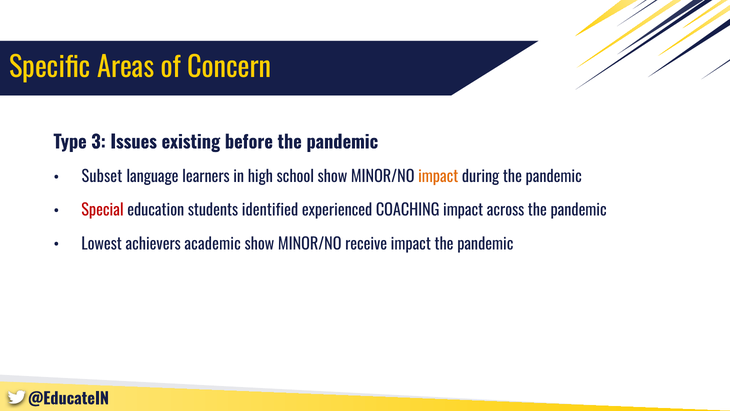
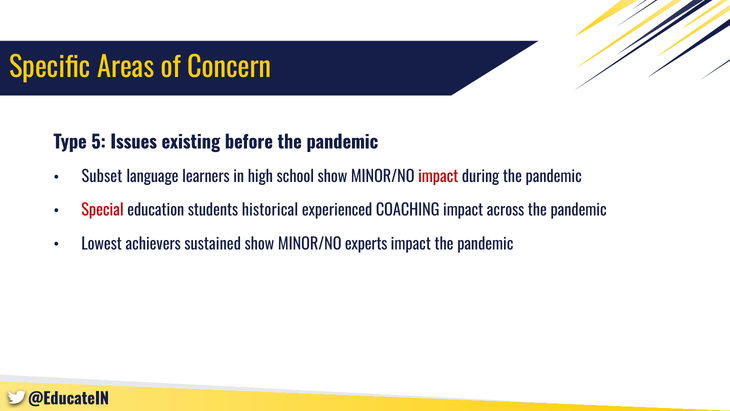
3: 3 -> 5
impact at (438, 177) colour: orange -> red
identified: identified -> historical
academic: academic -> sustained
receive: receive -> experts
